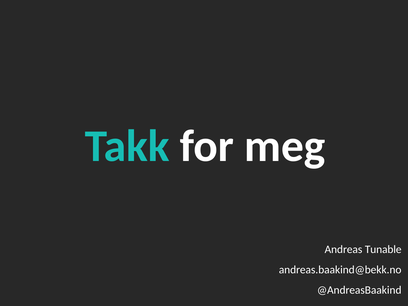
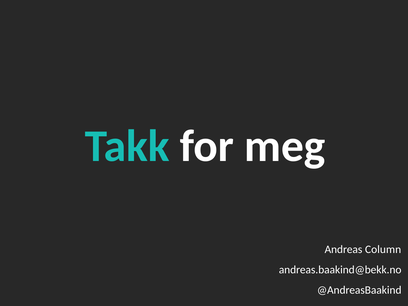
Tunable: Tunable -> Column
